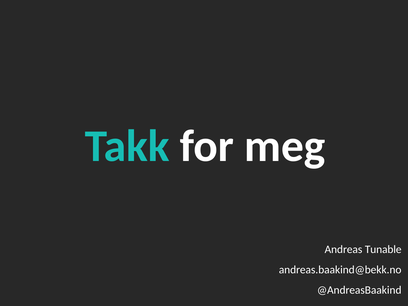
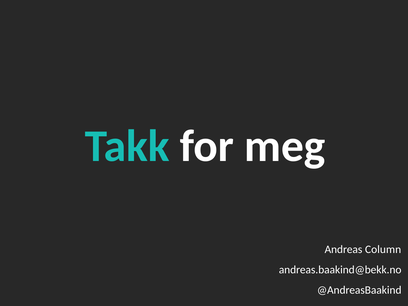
Tunable: Tunable -> Column
